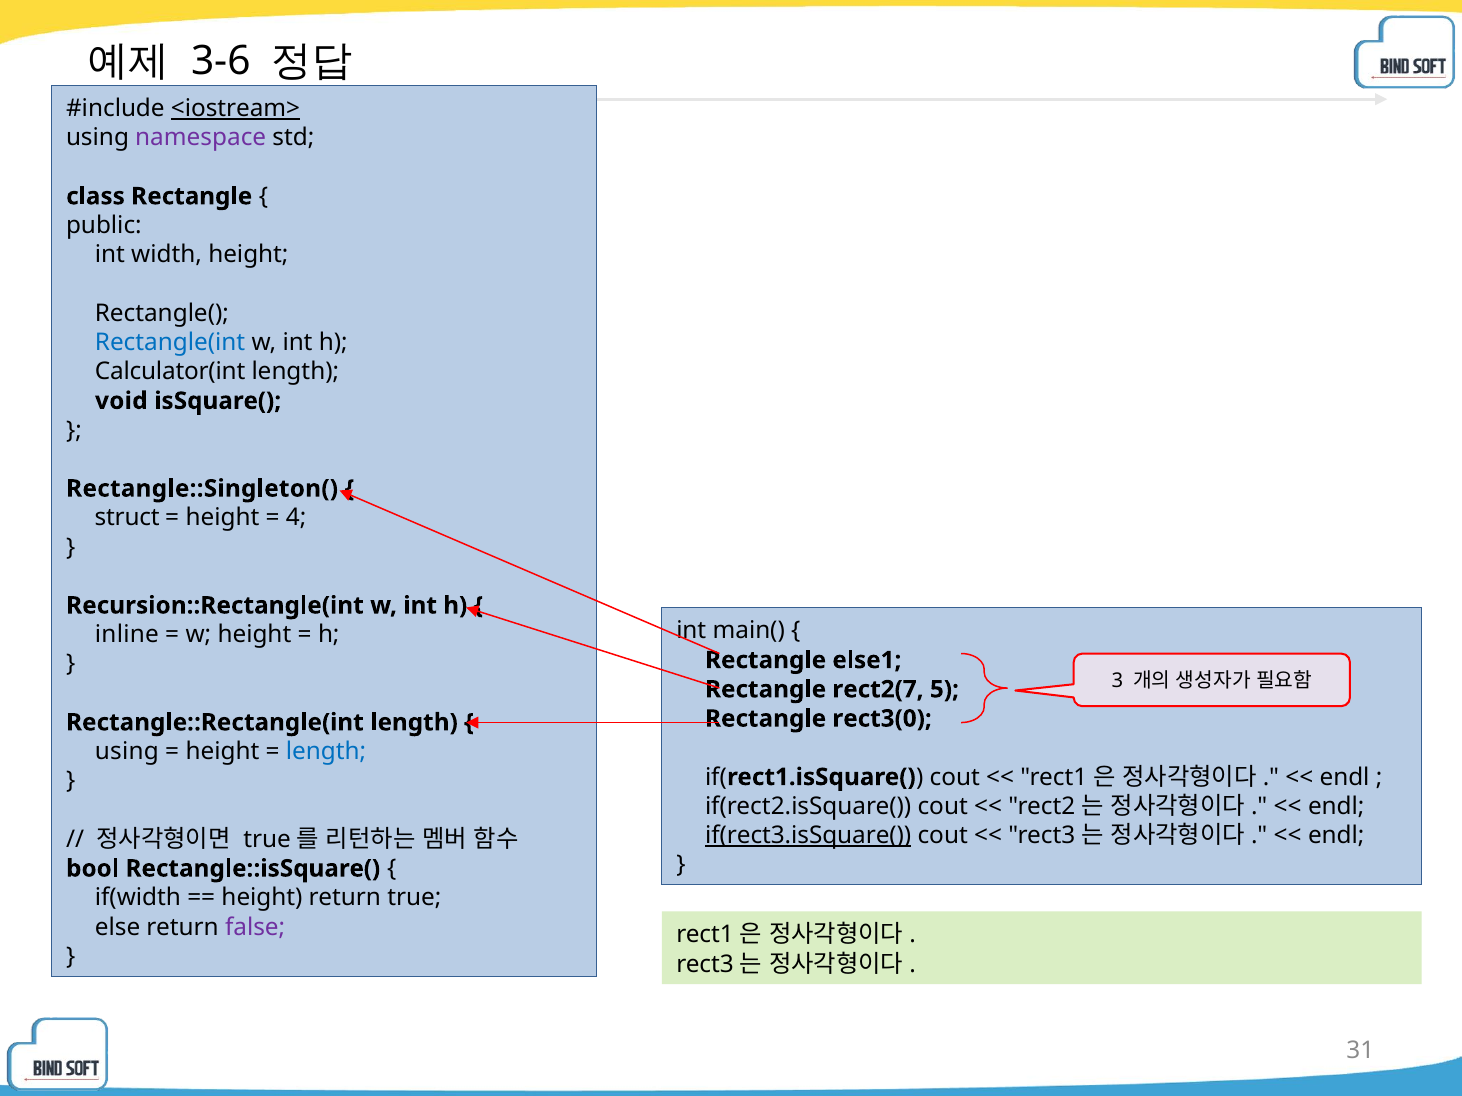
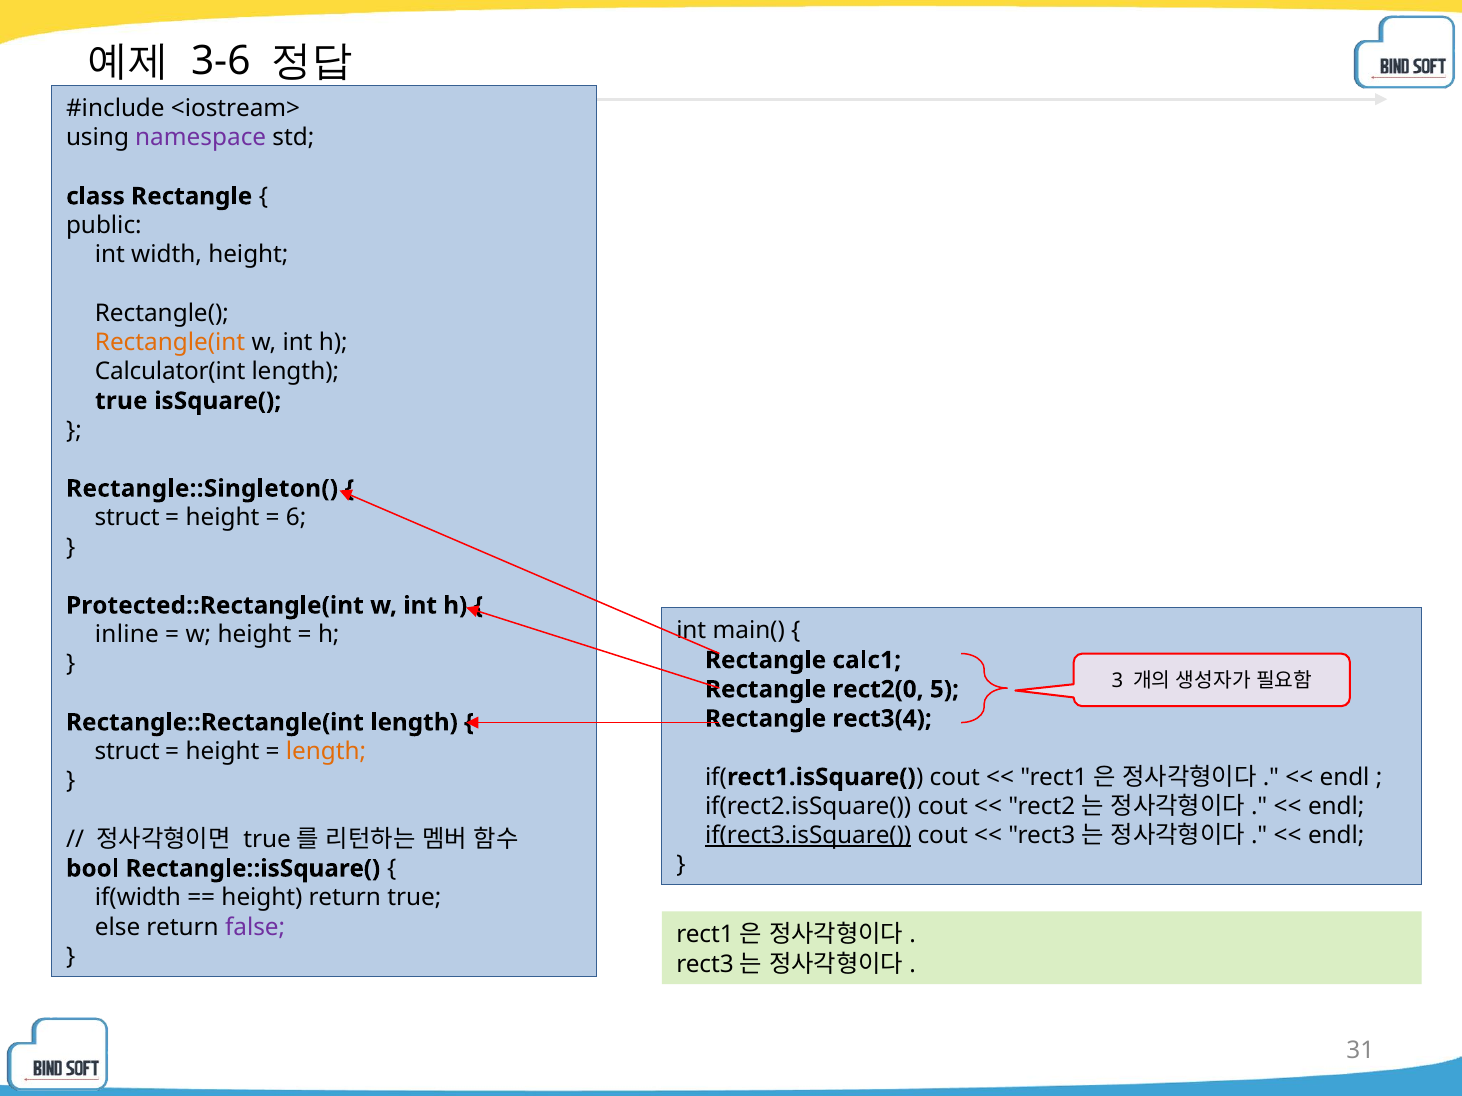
<iostream> underline: present -> none
Rectangle(int colour: blue -> orange
void at (121, 401): void -> true
4: 4 -> 6
Recursion::Rectangle(int: Recursion::Rectangle(int -> Protected::Rectangle(int
else1: else1 -> calc1
rect2(7: rect2(7 -> rect2(0
rect3(0: rect3(0 -> rect3(4
using at (127, 752): using -> struct
length at (326, 752) colour: blue -> orange
